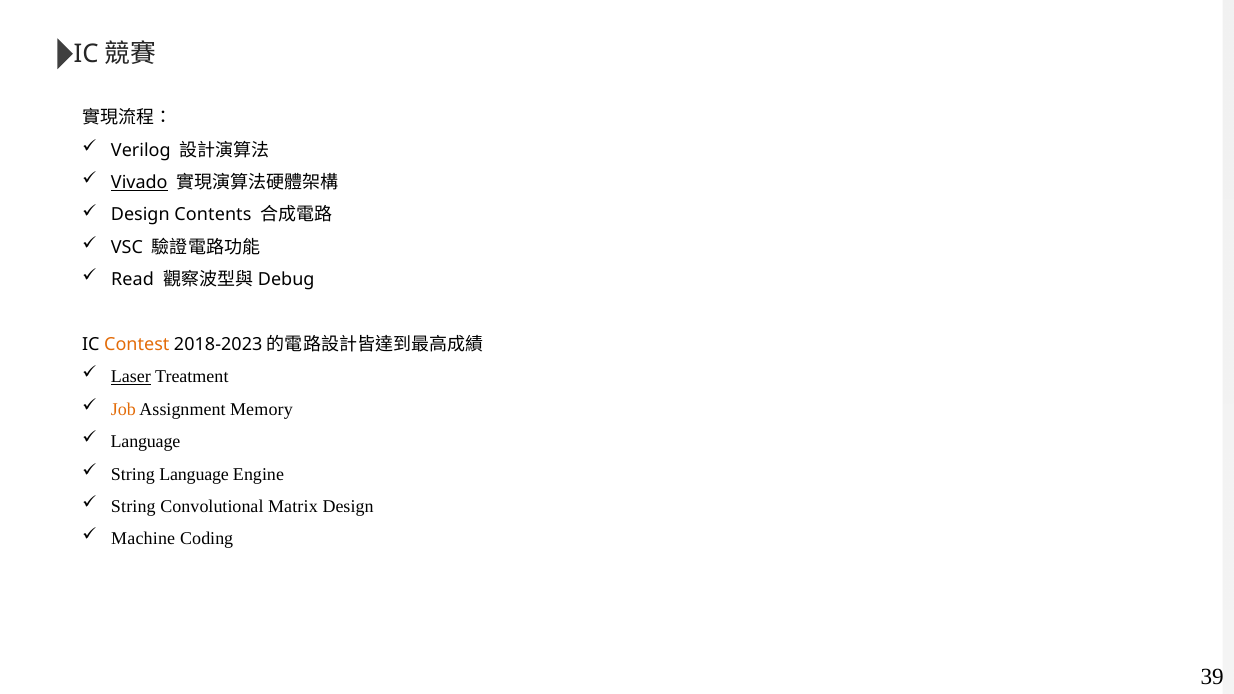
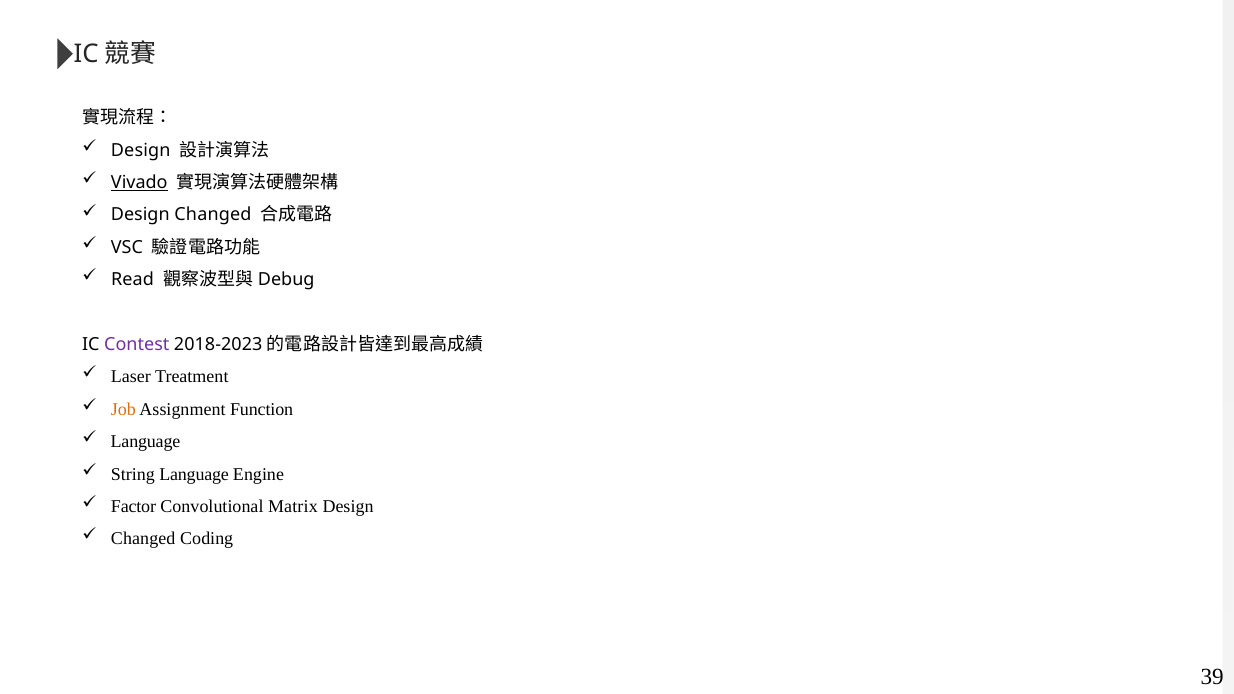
Verilog at (141, 150): Verilog -> Design
Design Contents: Contents -> Changed
Contest colour: orange -> purple
Laser underline: present -> none
Memory: Memory -> Function
String at (133, 507): String -> Factor
Machine at (143, 539): Machine -> Changed
